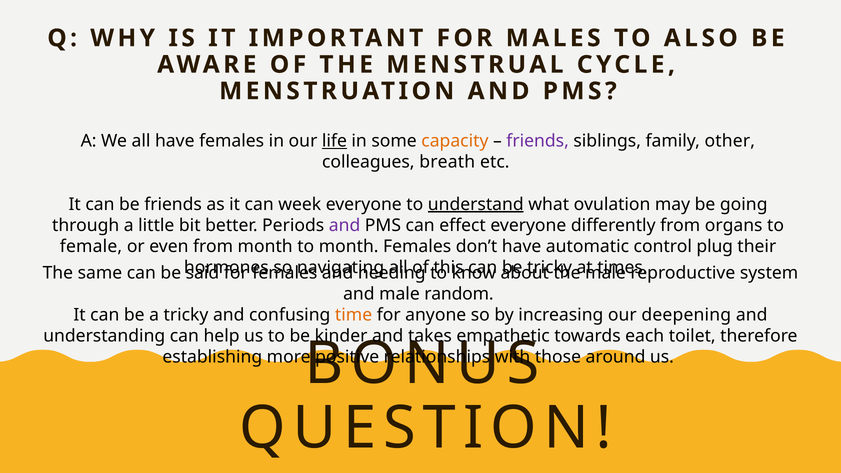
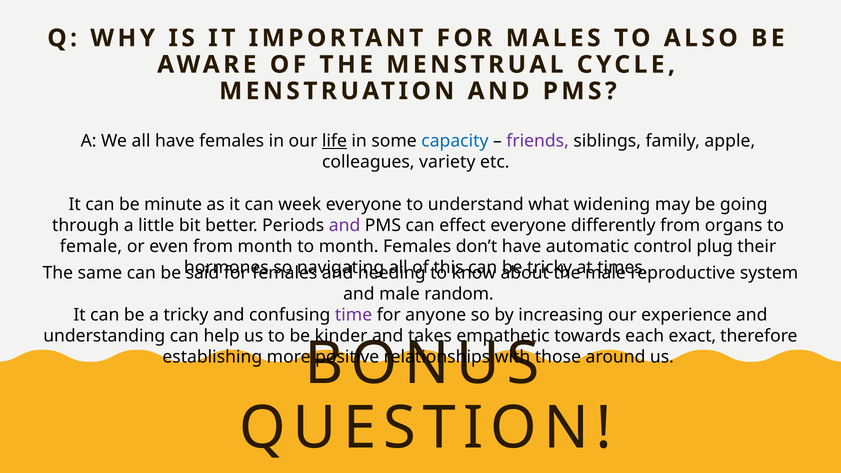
capacity colour: orange -> blue
other: other -> apple
breath: breath -> variety
be friends: friends -> minute
understand underline: present -> none
ovulation: ovulation -> widening
time colour: orange -> purple
deepening: deepening -> experience
toilet: toilet -> exact
